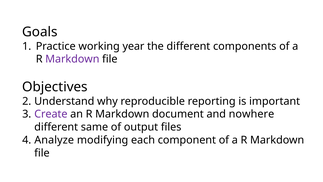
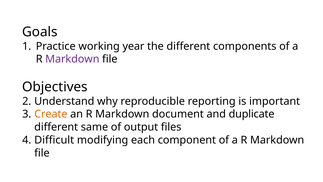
Create colour: purple -> orange
nowhere: nowhere -> duplicate
Analyze: Analyze -> Difficult
